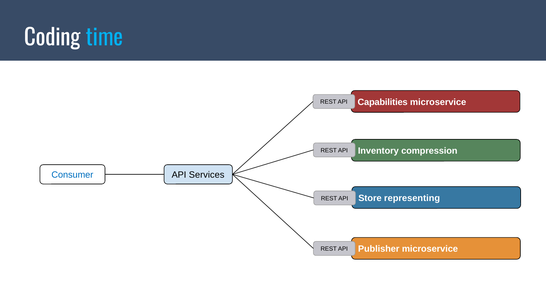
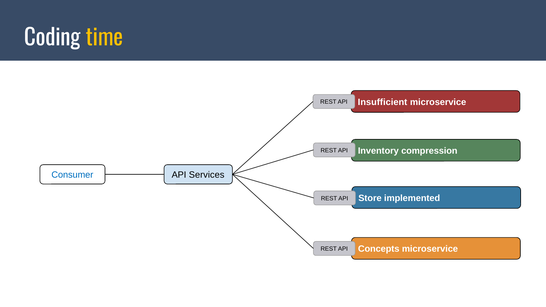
time colour: light blue -> yellow
Capabilities: Capabilities -> Insufficient
representing: representing -> implemented
Publisher: Publisher -> Concepts
